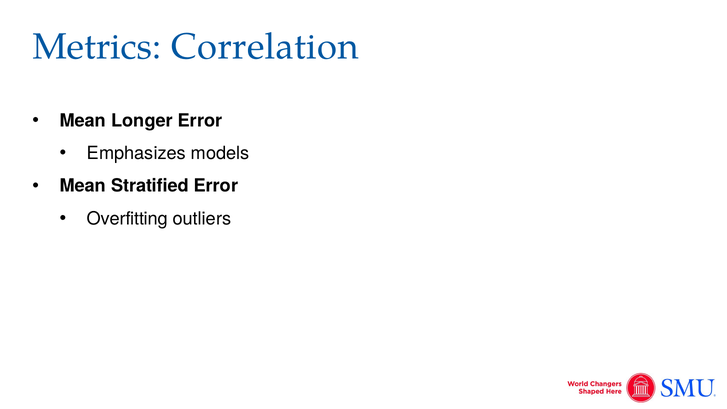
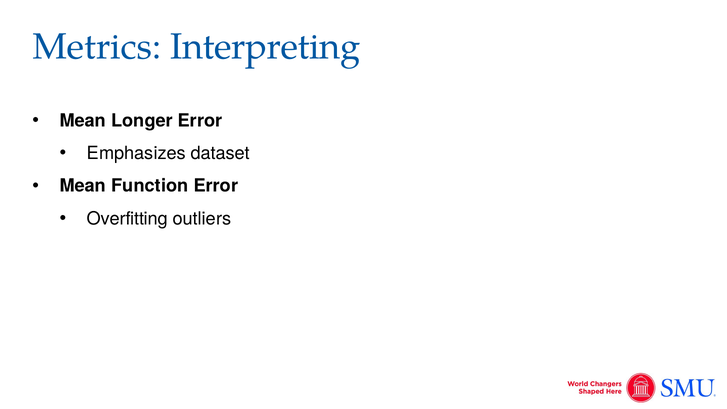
Correlation: Correlation -> Interpreting
models: models -> dataset
Stratified: Stratified -> Function
